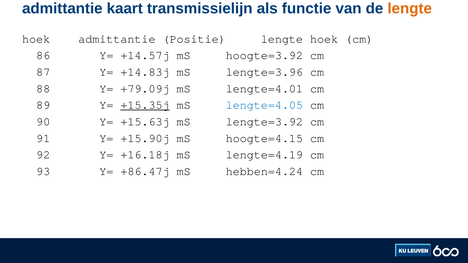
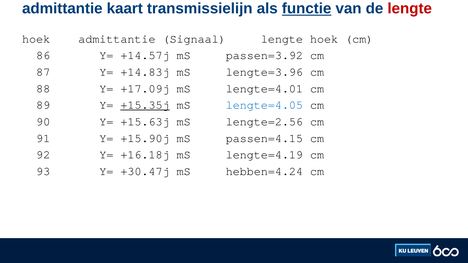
functie underline: none -> present
lengte at (410, 9) colour: orange -> red
Positie: Positie -> Signaal
hoogte=3.92: hoogte=3.92 -> passen=3.92
+79.09j: +79.09j -> +17.09j
lengte=3.92: lengte=3.92 -> lengte=2.56
hoogte=4.15: hoogte=4.15 -> passen=4.15
+86.47j: +86.47j -> +30.47j
